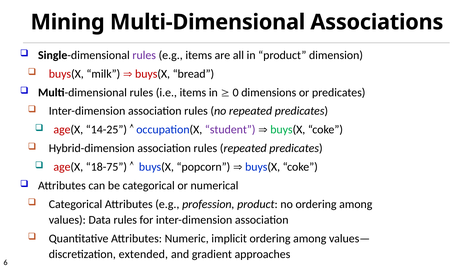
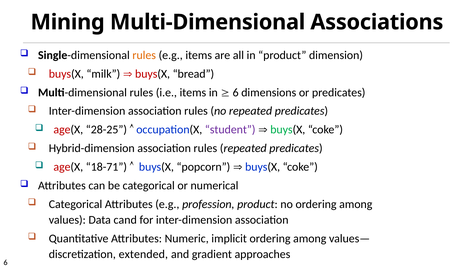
rules at (144, 55) colour: purple -> orange
0 at (236, 92): 0 -> 6
14-25: 14-25 -> 28-25
18-75: 18-75 -> 18-71
Data rules: rules -> cand
